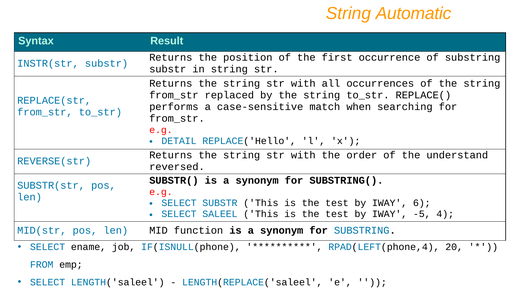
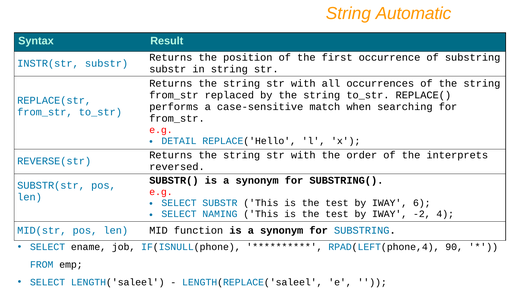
understand: understand -> interprets
SALEEL: SALEEL -> NAMING
-5: -5 -> -2
20: 20 -> 90
